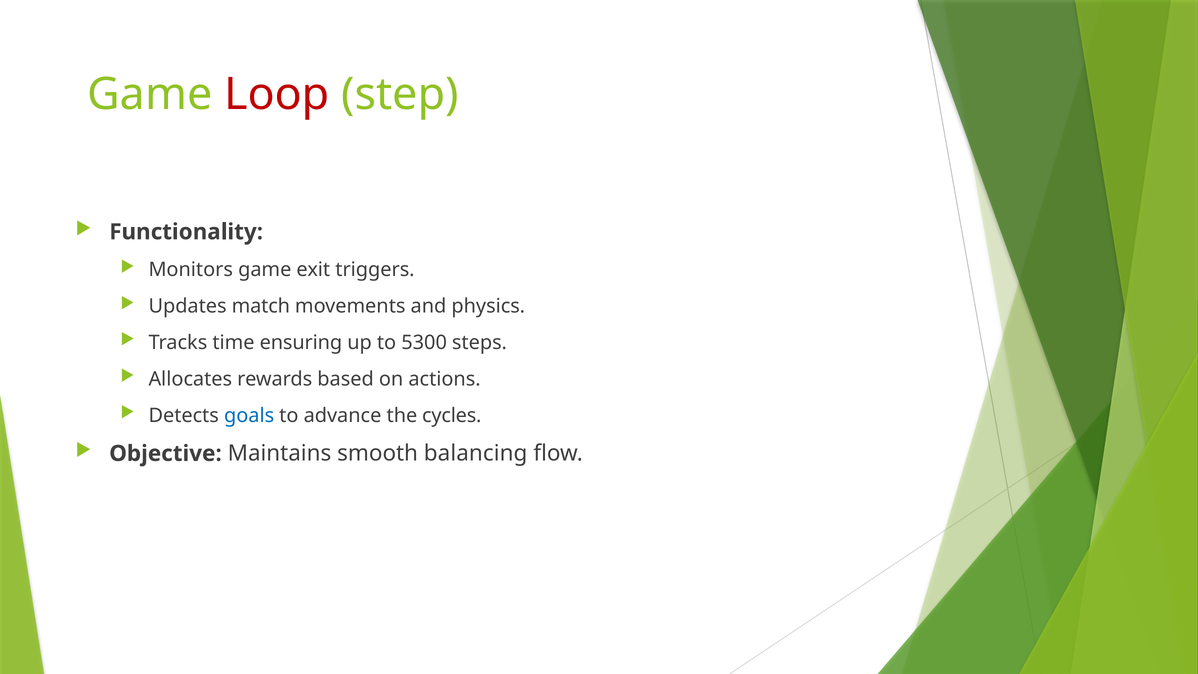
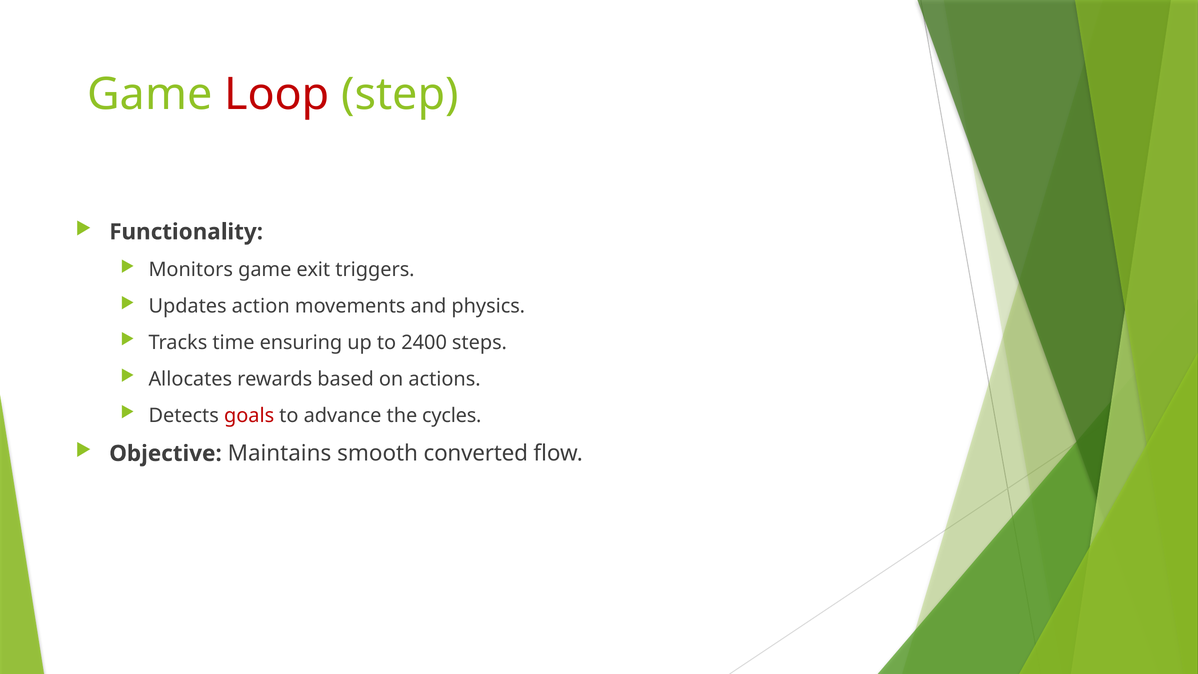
match: match -> action
5300: 5300 -> 2400
goals colour: blue -> red
balancing: balancing -> converted
